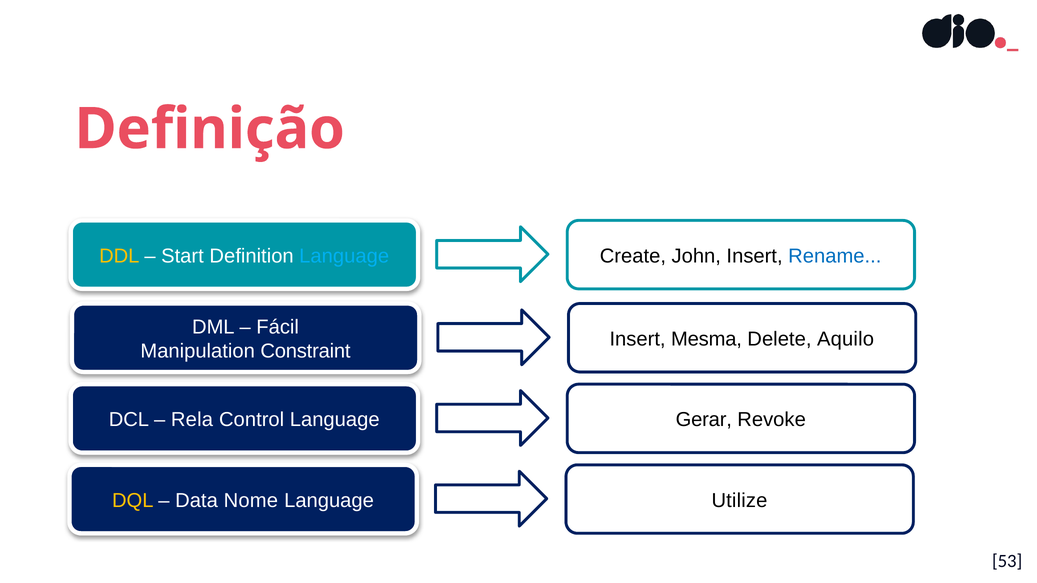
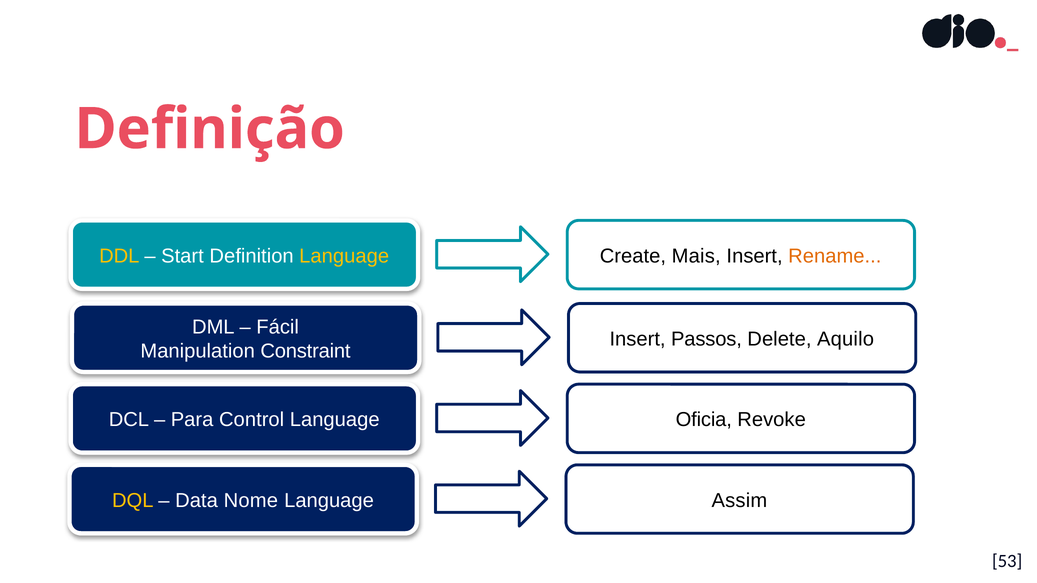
Language at (344, 256) colour: light blue -> yellow
John: John -> Mais
Rename colour: blue -> orange
Mesma: Mesma -> Passos
Rela: Rela -> Para
Gerar: Gerar -> Oficia
Utilize: Utilize -> Assim
